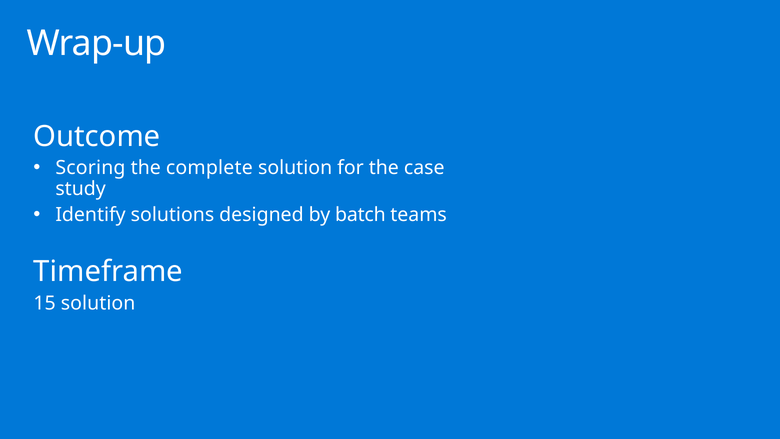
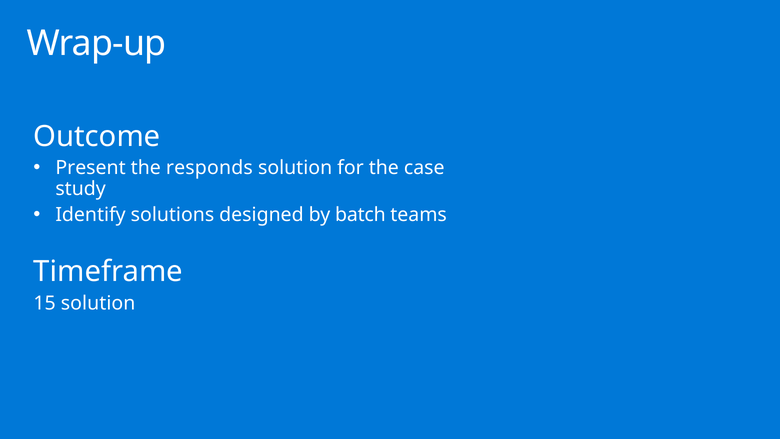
Scoring: Scoring -> Present
complete: complete -> responds
